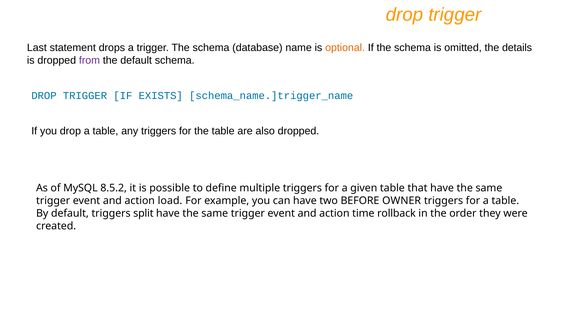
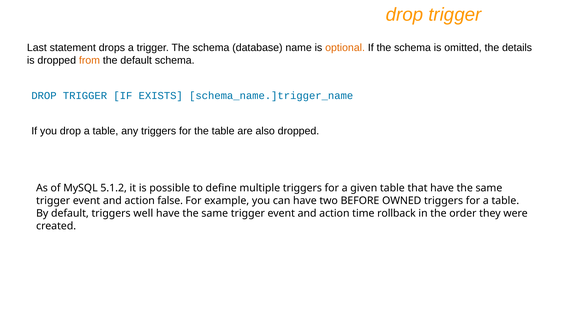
from colour: purple -> orange
8.5.2: 8.5.2 -> 5.1.2
load: load -> false
OWNER: OWNER -> OWNED
split: split -> well
